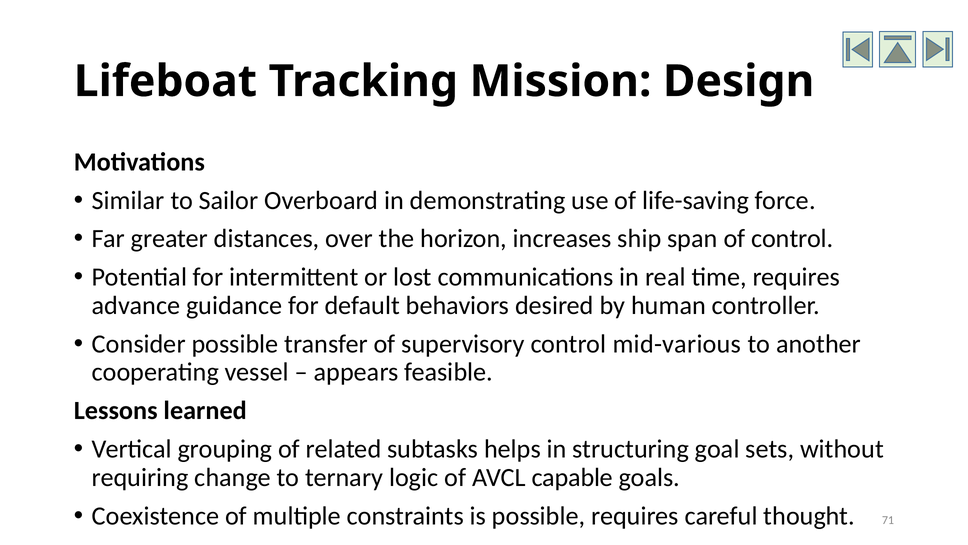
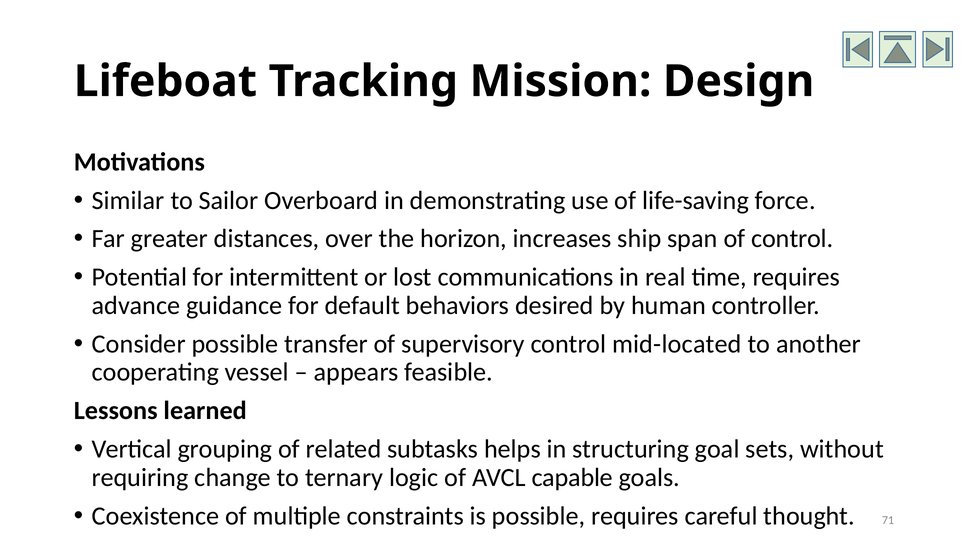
mid-various: mid-various -> mid-located
